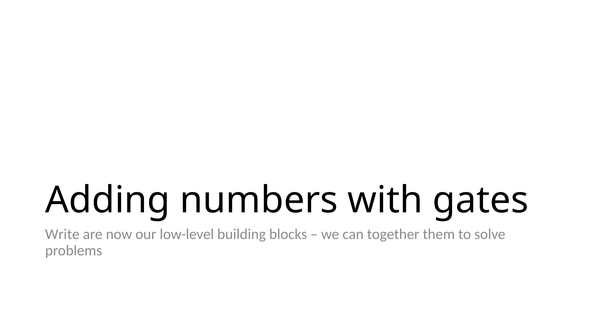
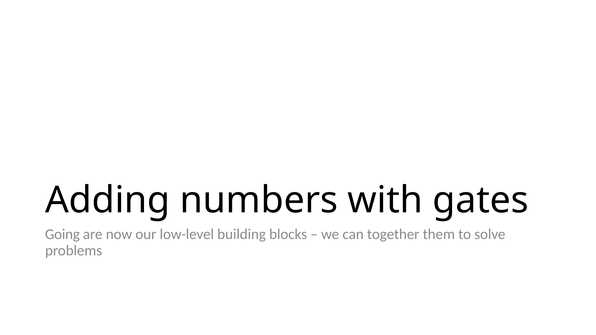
Write: Write -> Going
